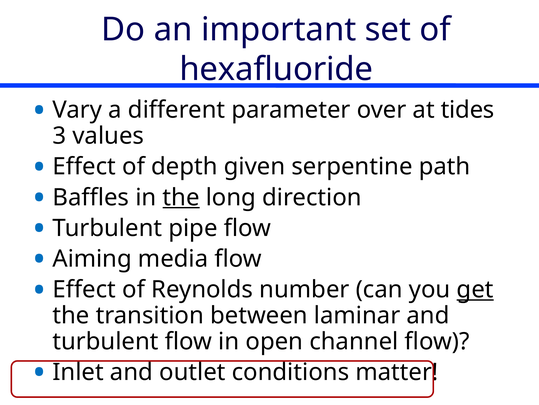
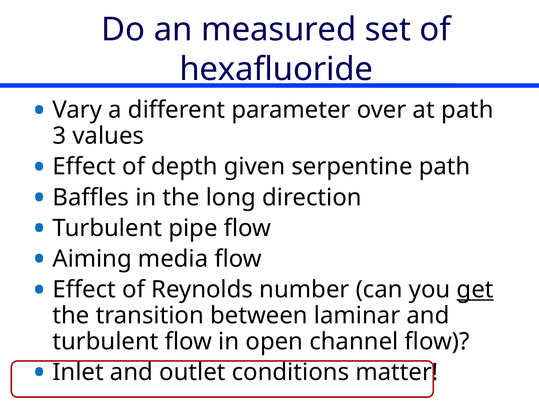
important: important -> measured
at tides: tides -> path
the at (181, 197) underline: present -> none
